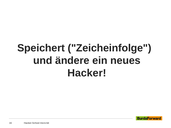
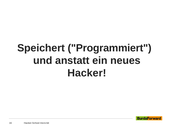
Zeicheinfolge: Zeicheinfolge -> Programmiert
ändere: ändere -> anstatt
